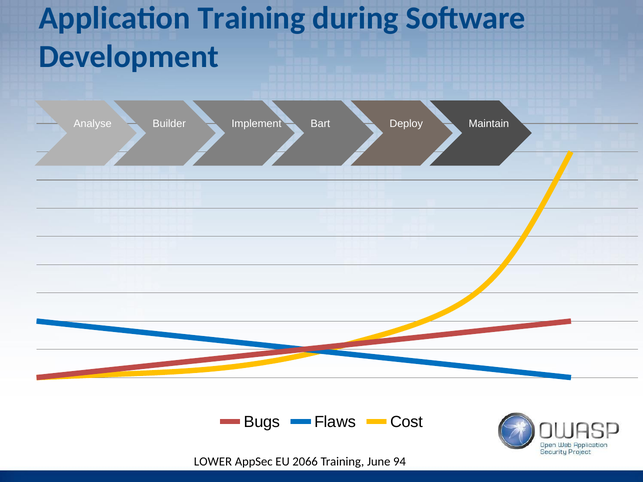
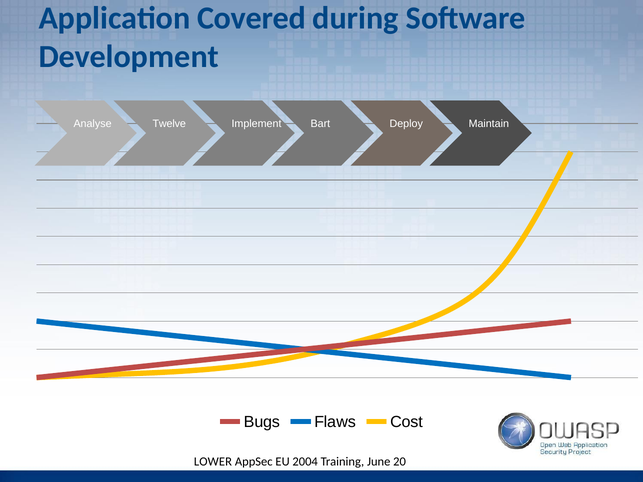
Application Training: Training -> Covered
Builder: Builder -> Twelve
2066: 2066 -> 2004
94: 94 -> 20
